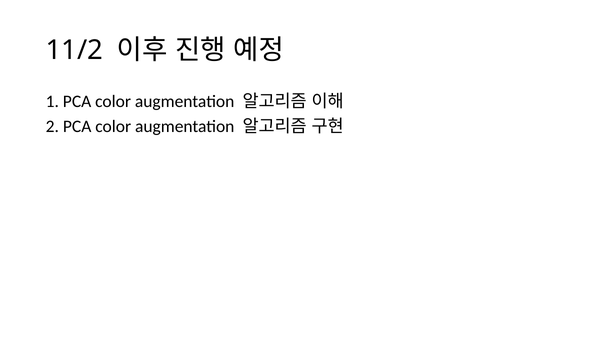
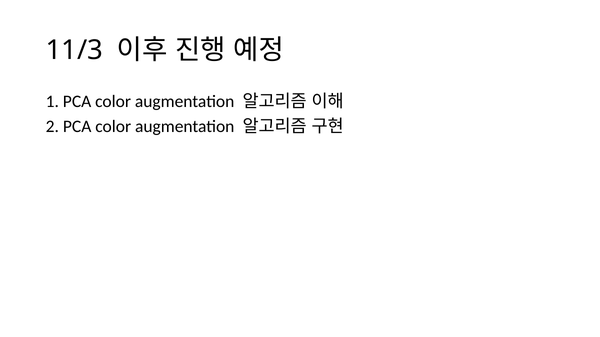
11/2: 11/2 -> 11/3
